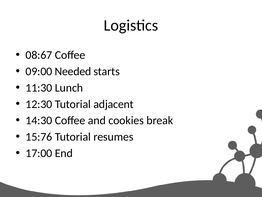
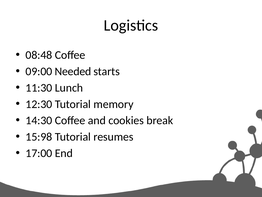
08:67: 08:67 -> 08:48
adjacent: adjacent -> memory
15:76: 15:76 -> 15:98
